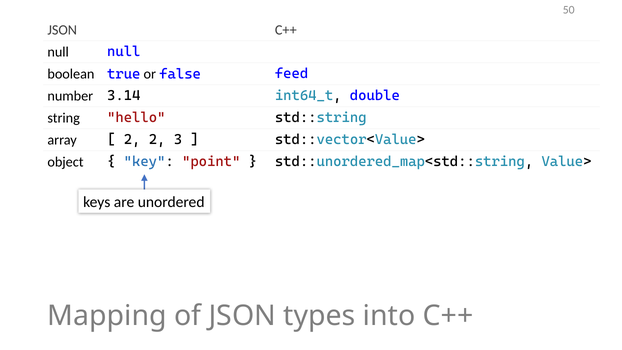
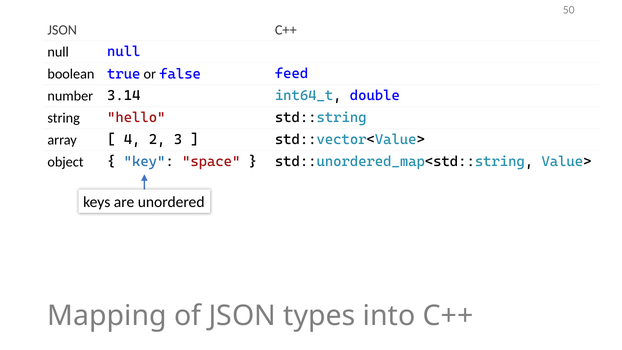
2 at (132, 140): 2 -> 4
point: point -> space
